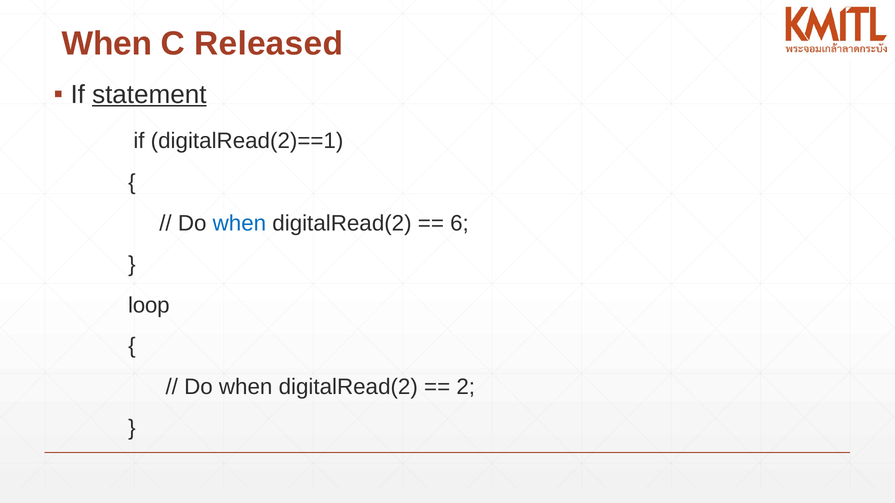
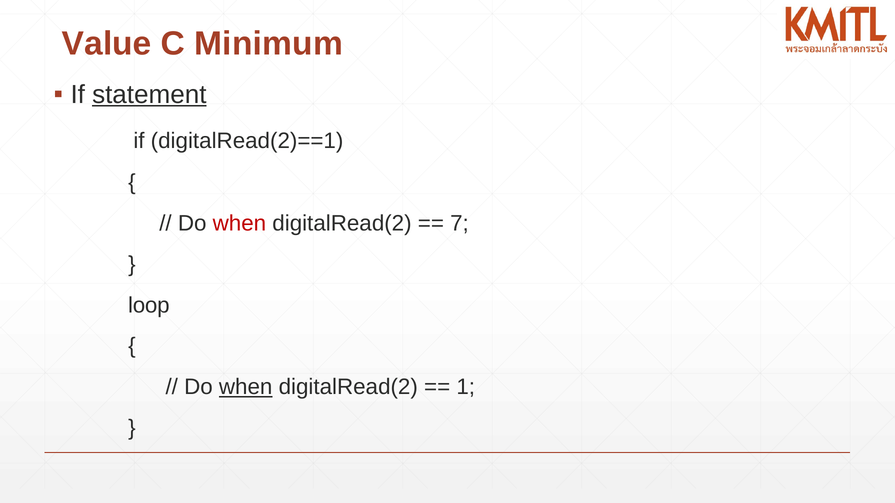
When at (107, 44): When -> Value
Released: Released -> Minimum
when at (239, 224) colour: blue -> red
6: 6 -> 7
when at (246, 387) underline: none -> present
2: 2 -> 1
